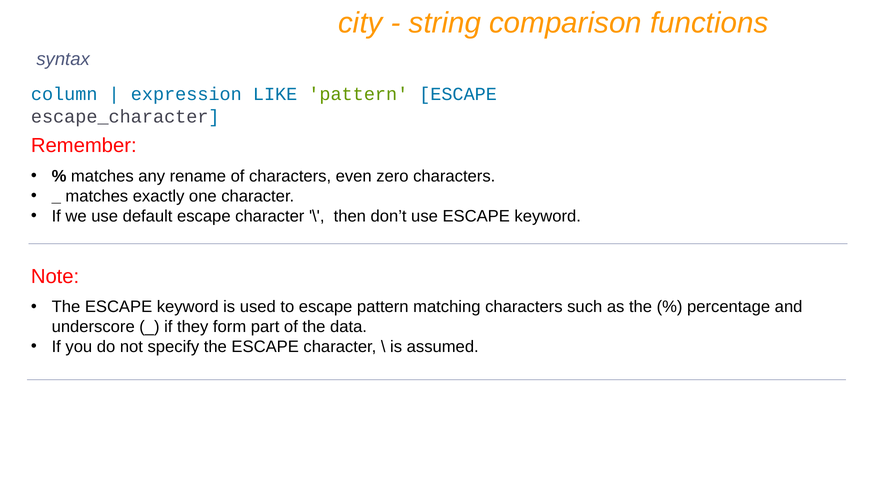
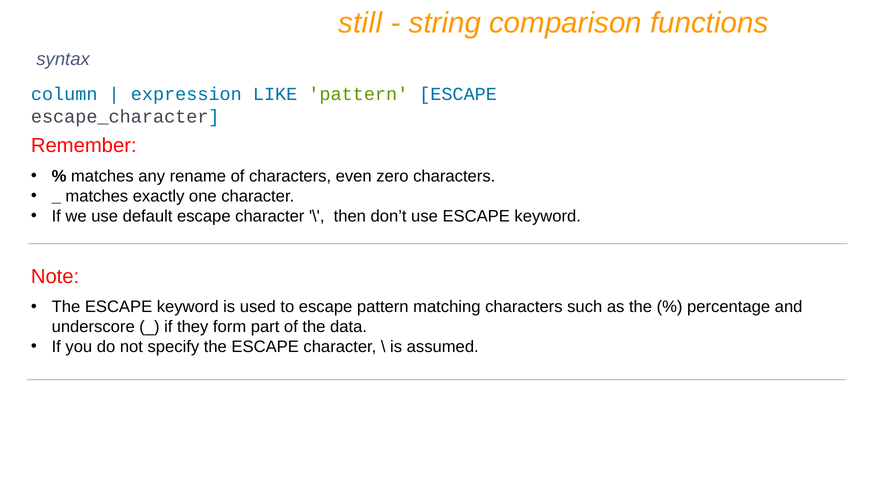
city: city -> still
